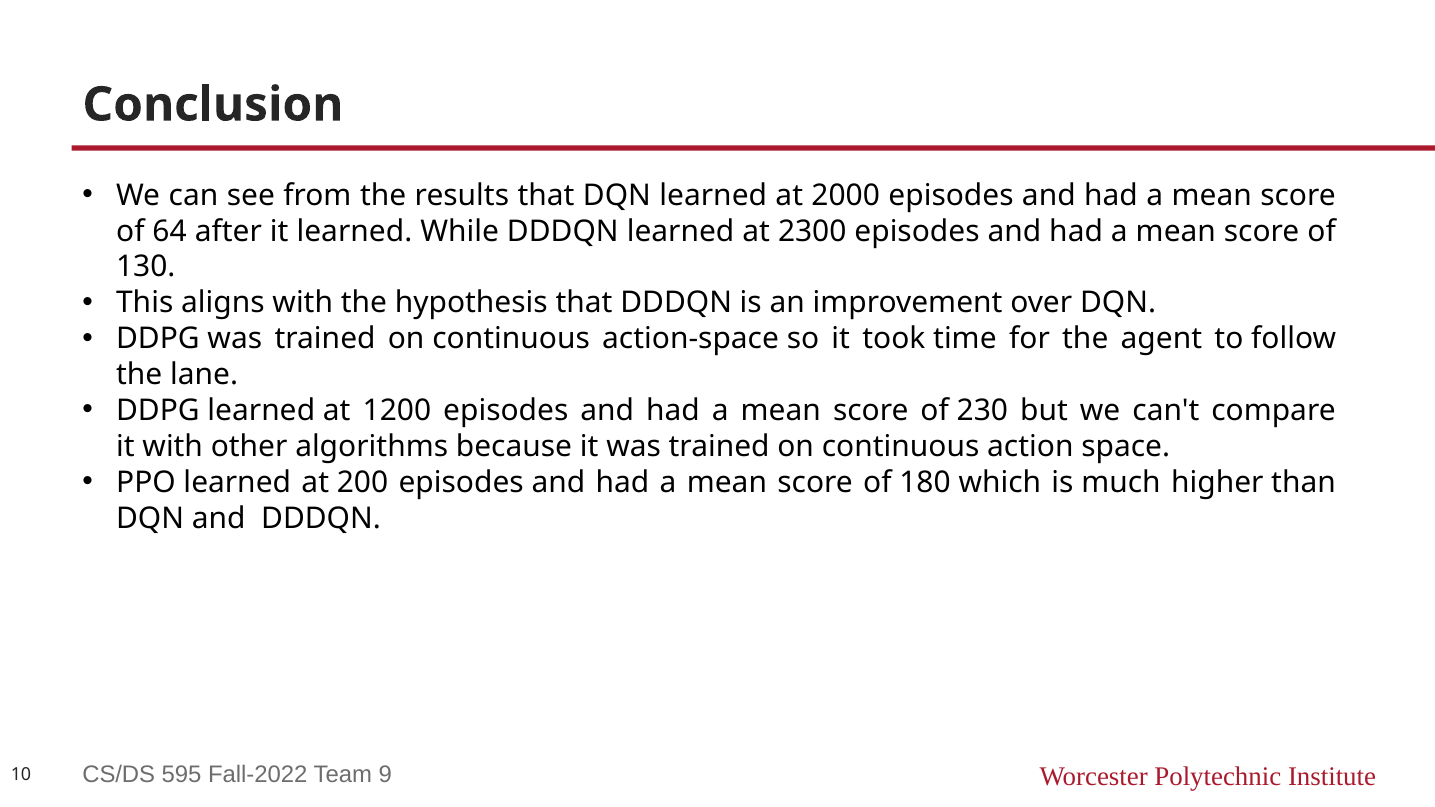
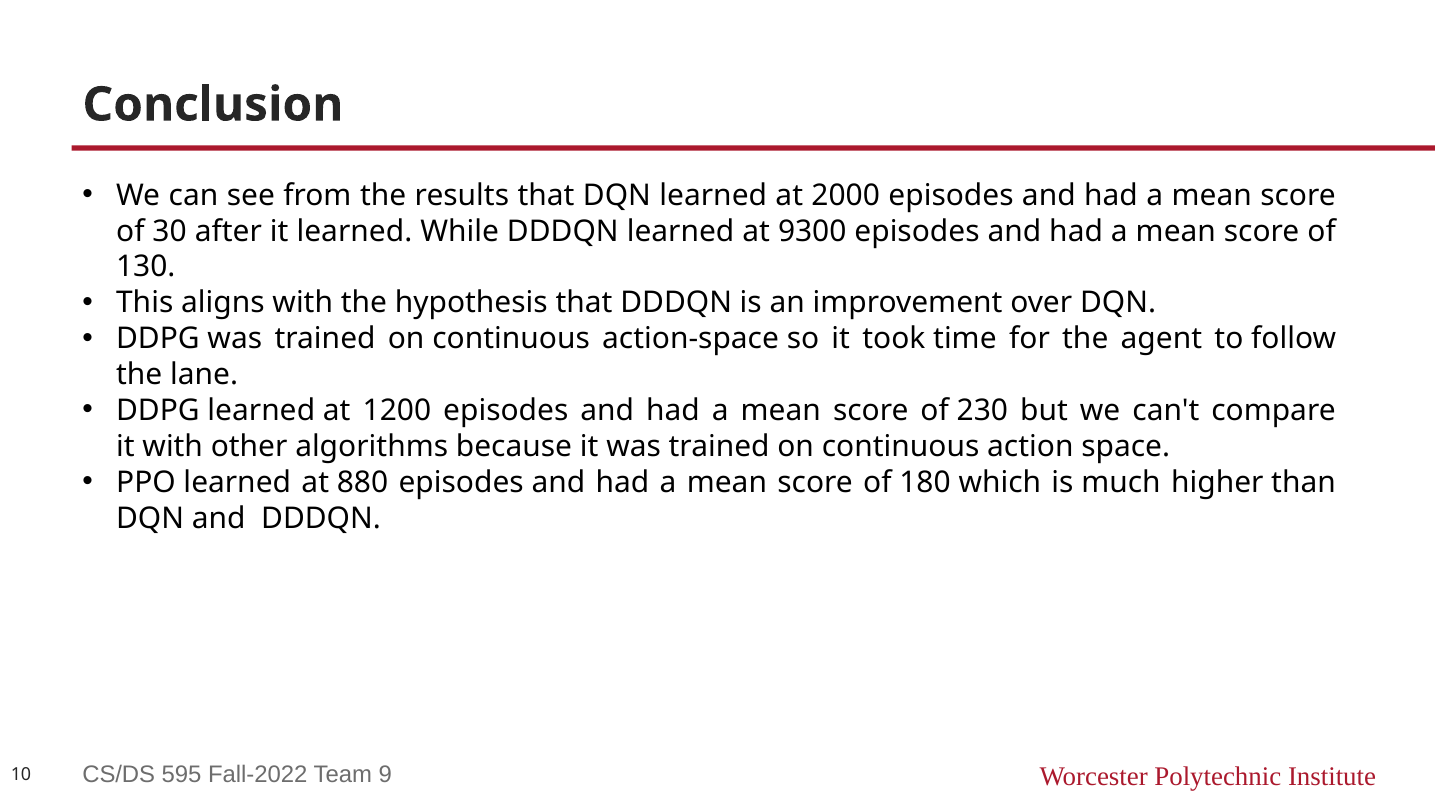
64: 64 -> 30
2300: 2300 -> 9300
200: 200 -> 880
